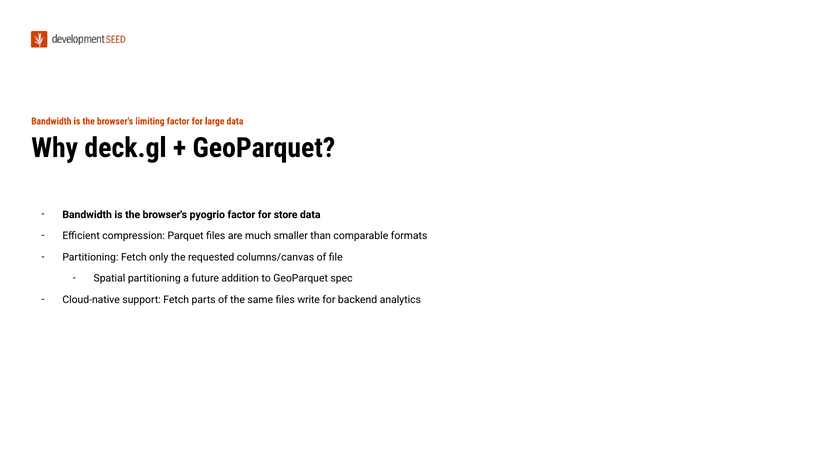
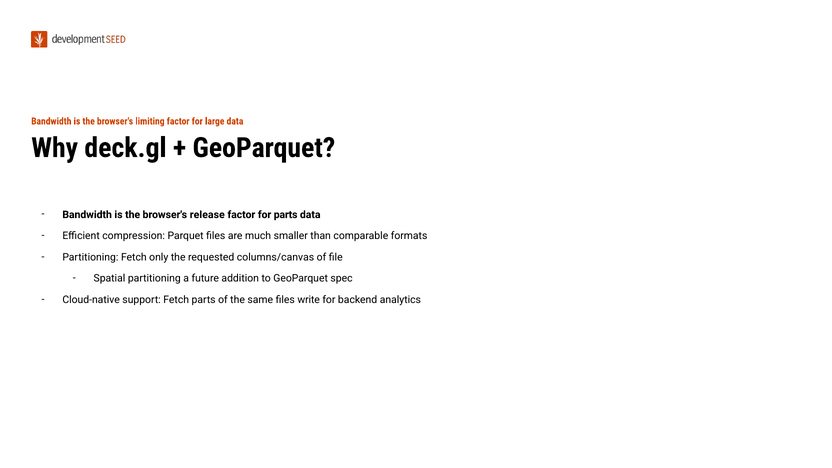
pyogrio: pyogrio -> release
for store: store -> parts
